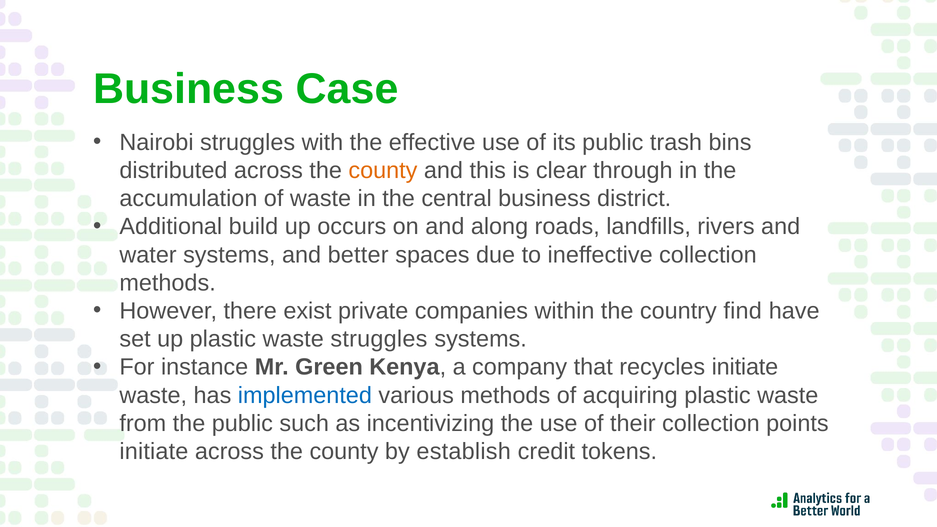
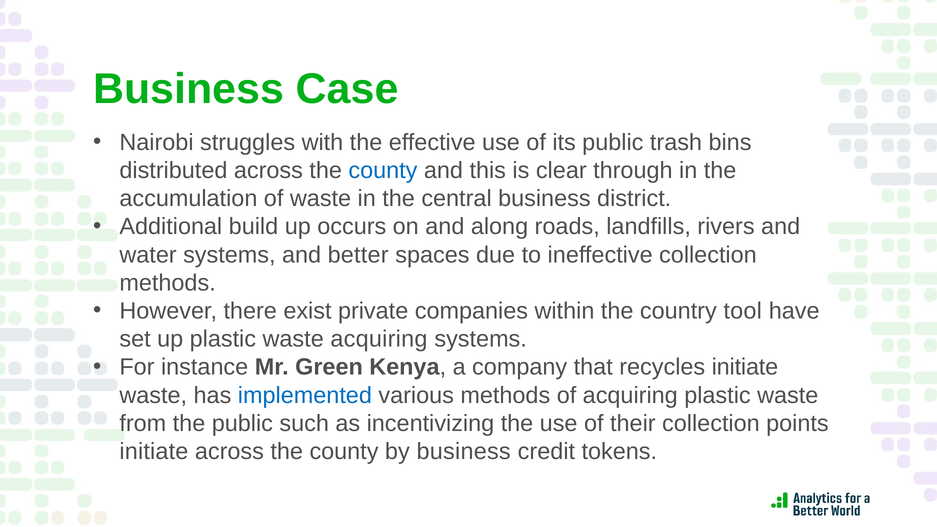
county at (383, 170) colour: orange -> blue
find: find -> tool
waste struggles: struggles -> acquiring
by establish: establish -> business
